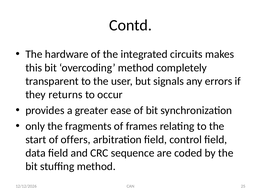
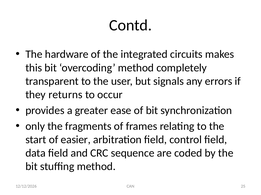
offers: offers -> easier
